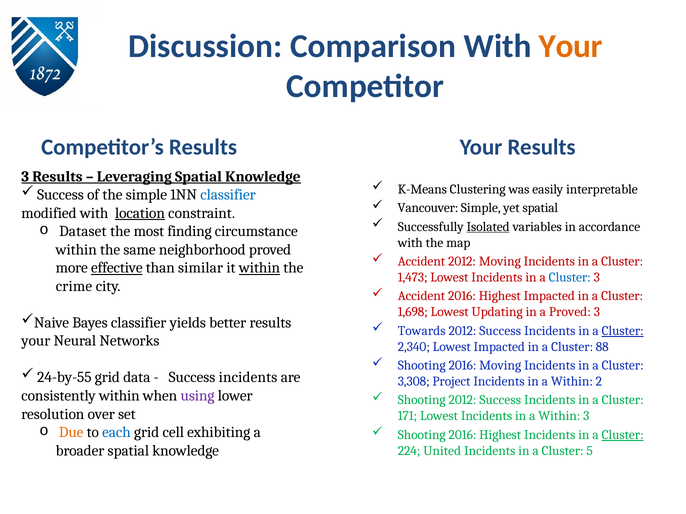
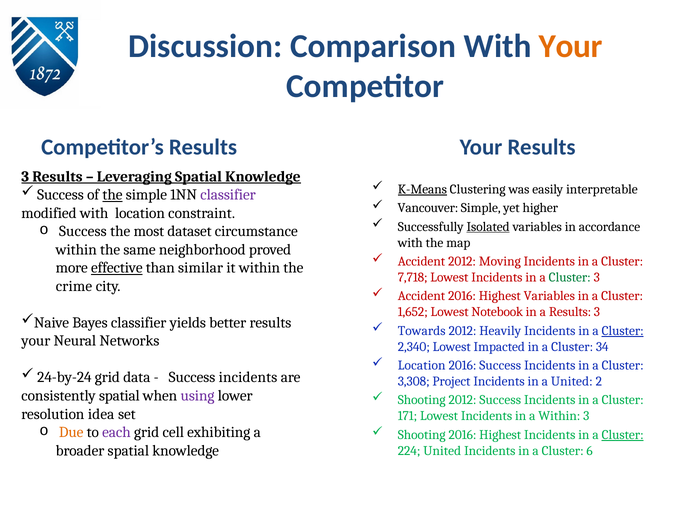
K-Means underline: none -> present
the at (112, 195) underline: none -> present
classifier at (228, 195) colour: blue -> purple
yet spatial: spatial -> higher
location at (140, 213) underline: present -> none
Dataset at (83, 232): Dataset -> Success
finding: finding -> dataset
within at (260, 268) underline: present -> none
1,473: 1,473 -> 7,718
Cluster at (570, 278) colour: blue -> green
Highest Impacted: Impacted -> Variables
1,698: 1,698 -> 1,652
Updating: Updating -> Notebook
a Proved: Proved -> Results
Success at (500, 331): Success -> Heavily
88: 88 -> 34
Shooting at (422, 366): Shooting -> Location
2016 Moving: Moving -> Success
24-by-55: 24-by-55 -> 24-by-24
Within at (572, 382): Within -> United
consistently within: within -> spatial
over: over -> idea
each colour: blue -> purple
5: 5 -> 6
